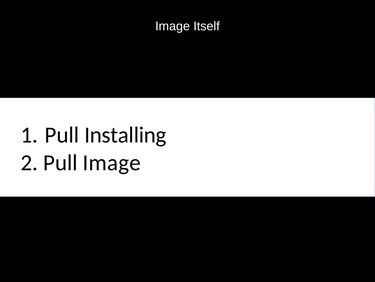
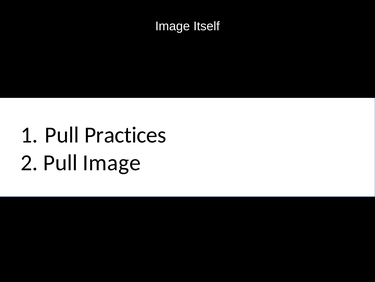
Installing: Installing -> Practices
